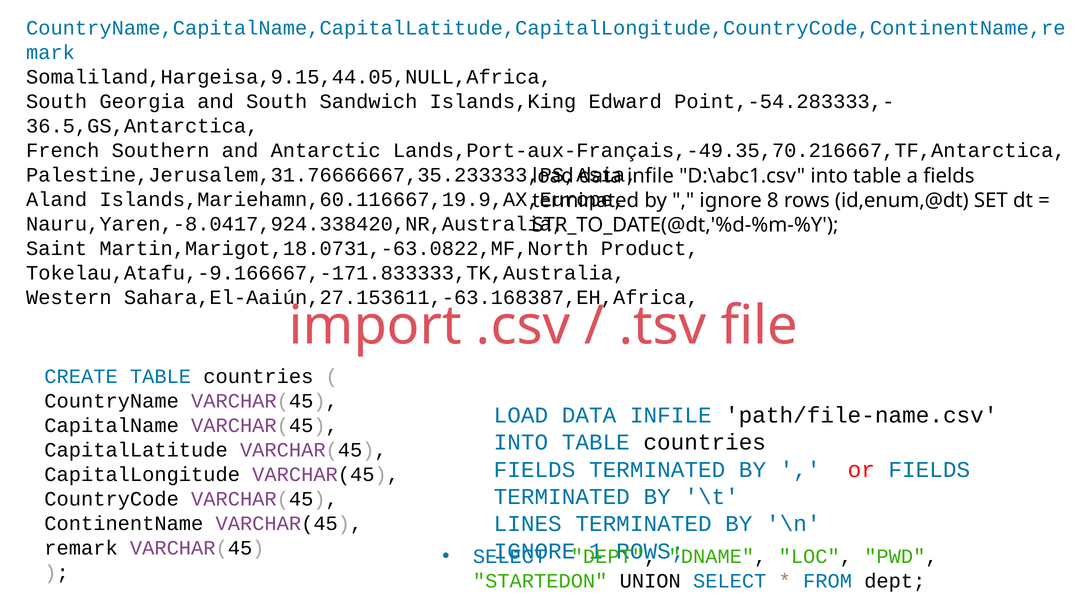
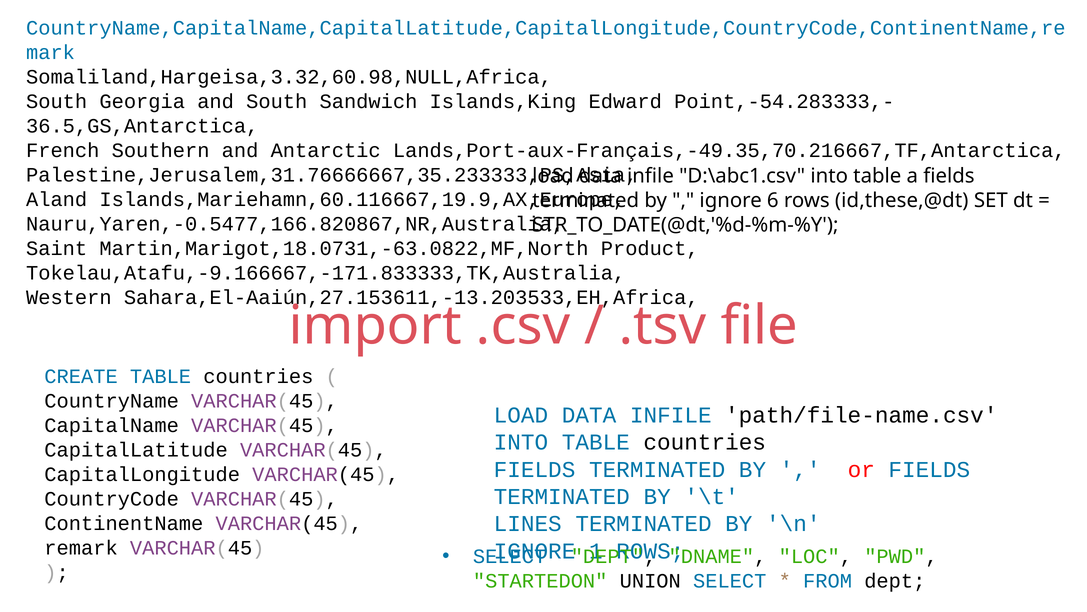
Somaliland,Hargeisa,9.15,44.05,NULL,Africa: Somaliland,Hargeisa,9.15,44.05,NULL,Africa -> Somaliland,Hargeisa,3.32,60.98,NULL,Africa
8: 8 -> 6
id,enum,@dt: id,enum,@dt -> id,these,@dt
Nauru,Yaren,-8.0417,924.338420,NR,Australia: Nauru,Yaren,-8.0417,924.338420,NR,Australia -> Nauru,Yaren,-0.5477,166.820867,NR,Australia
Sahara,El-Aaiún,27.153611,-63.168387,EH,Africa: Sahara,El-Aaiún,27.153611,-63.168387,EH,Africa -> Sahara,El-Aaiún,27.153611,-13.203533,EH,Africa
